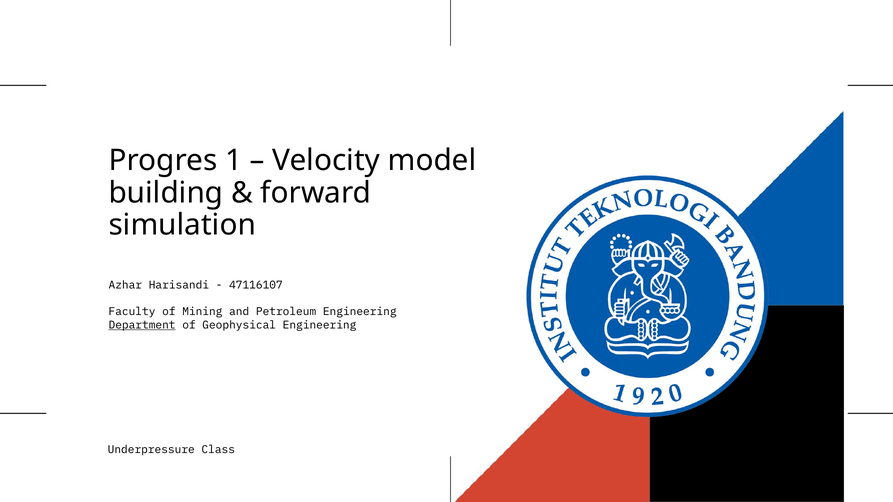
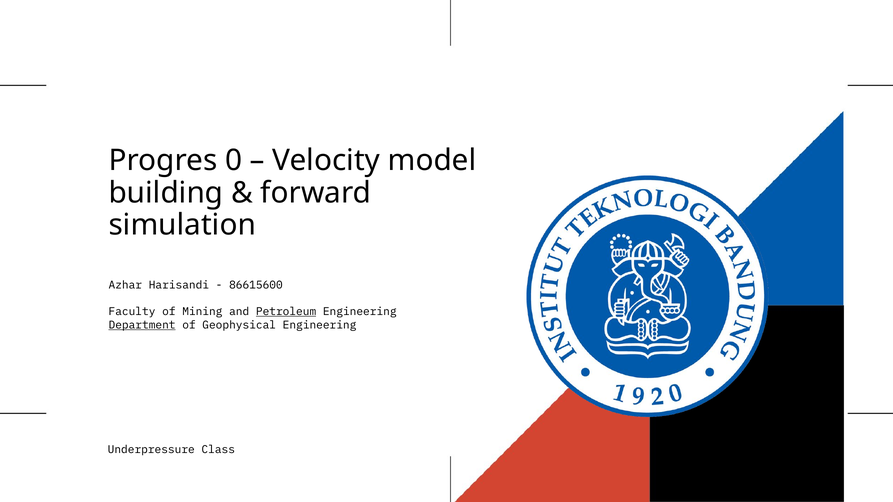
1: 1 -> 0
47116107: 47116107 -> 86615600
Petroleum underline: none -> present
